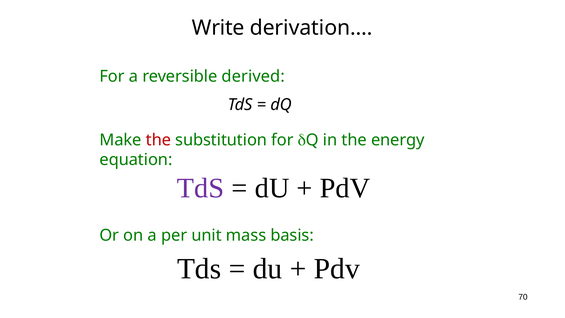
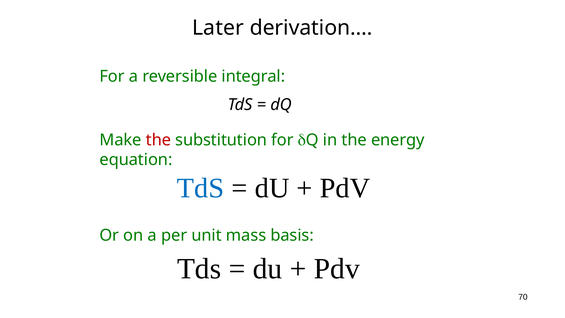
Write: Write -> Later
derived: derived -> integral
TdS at (201, 188) colour: purple -> blue
